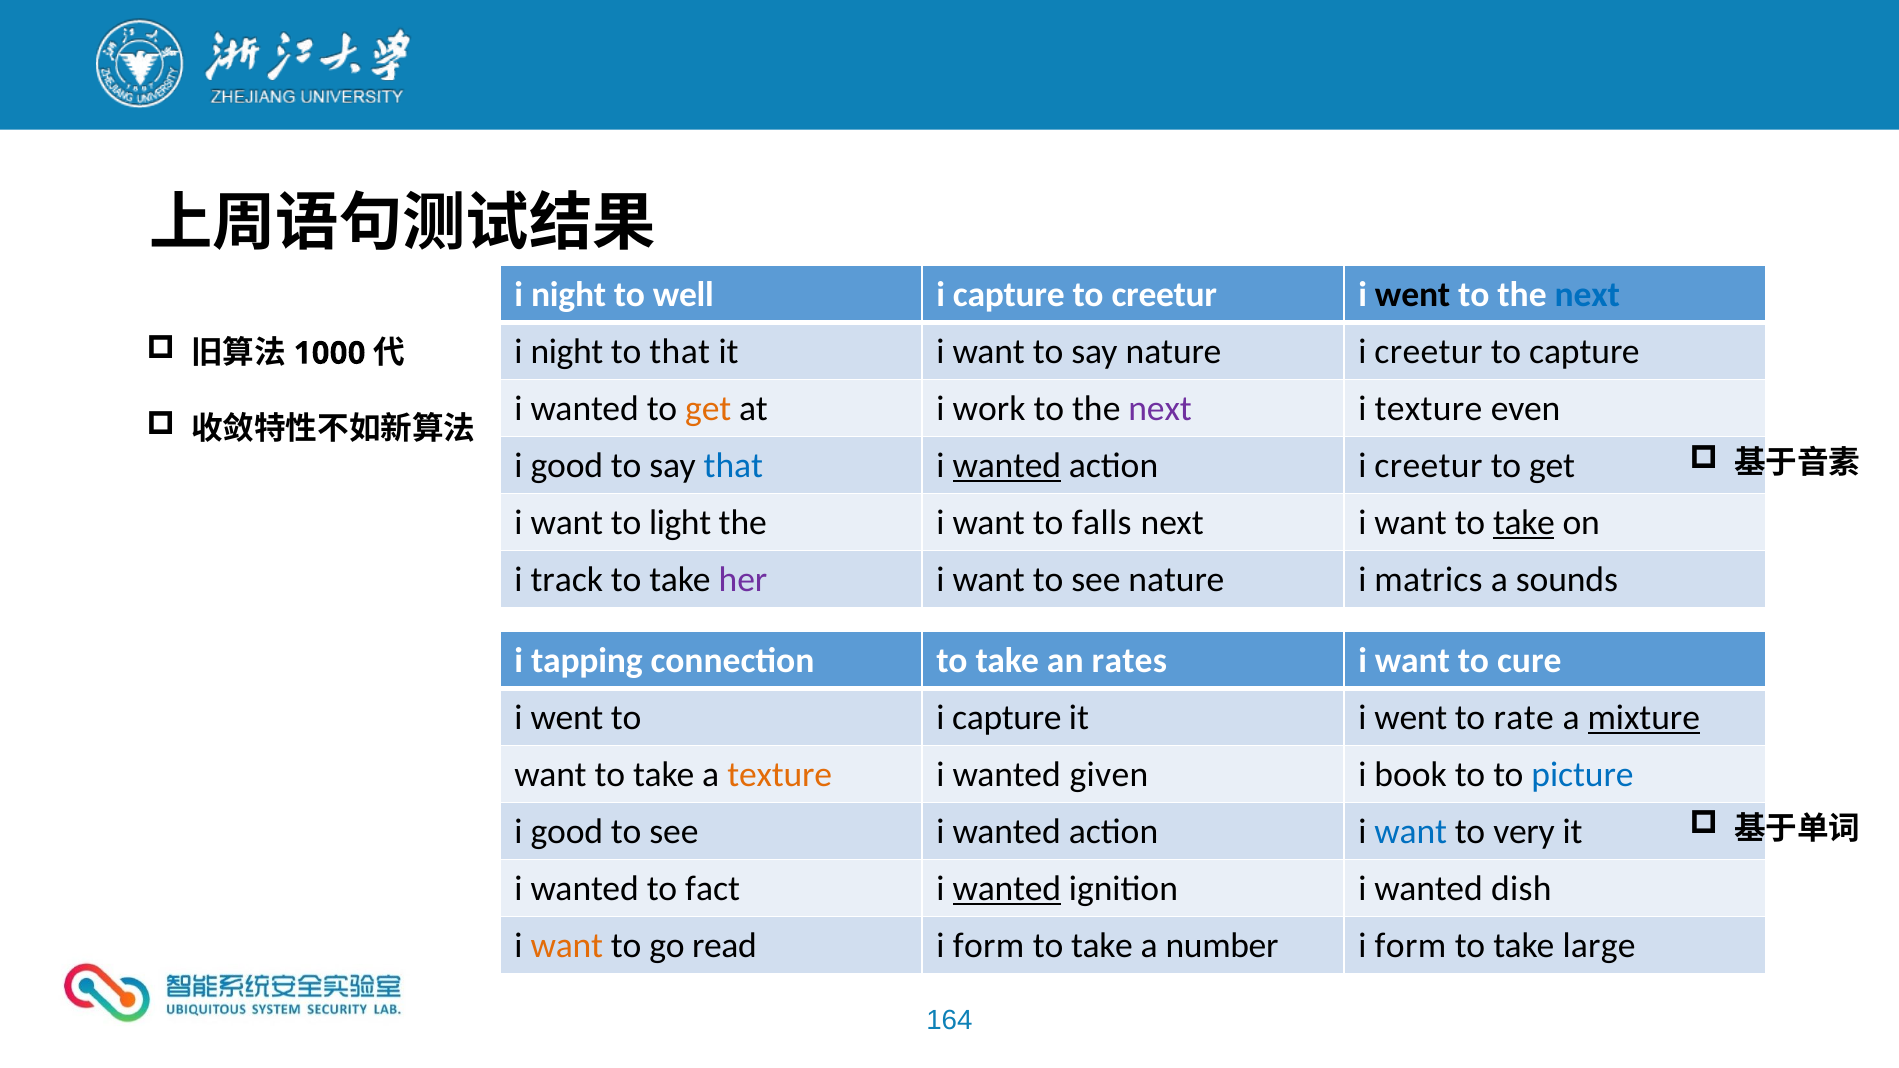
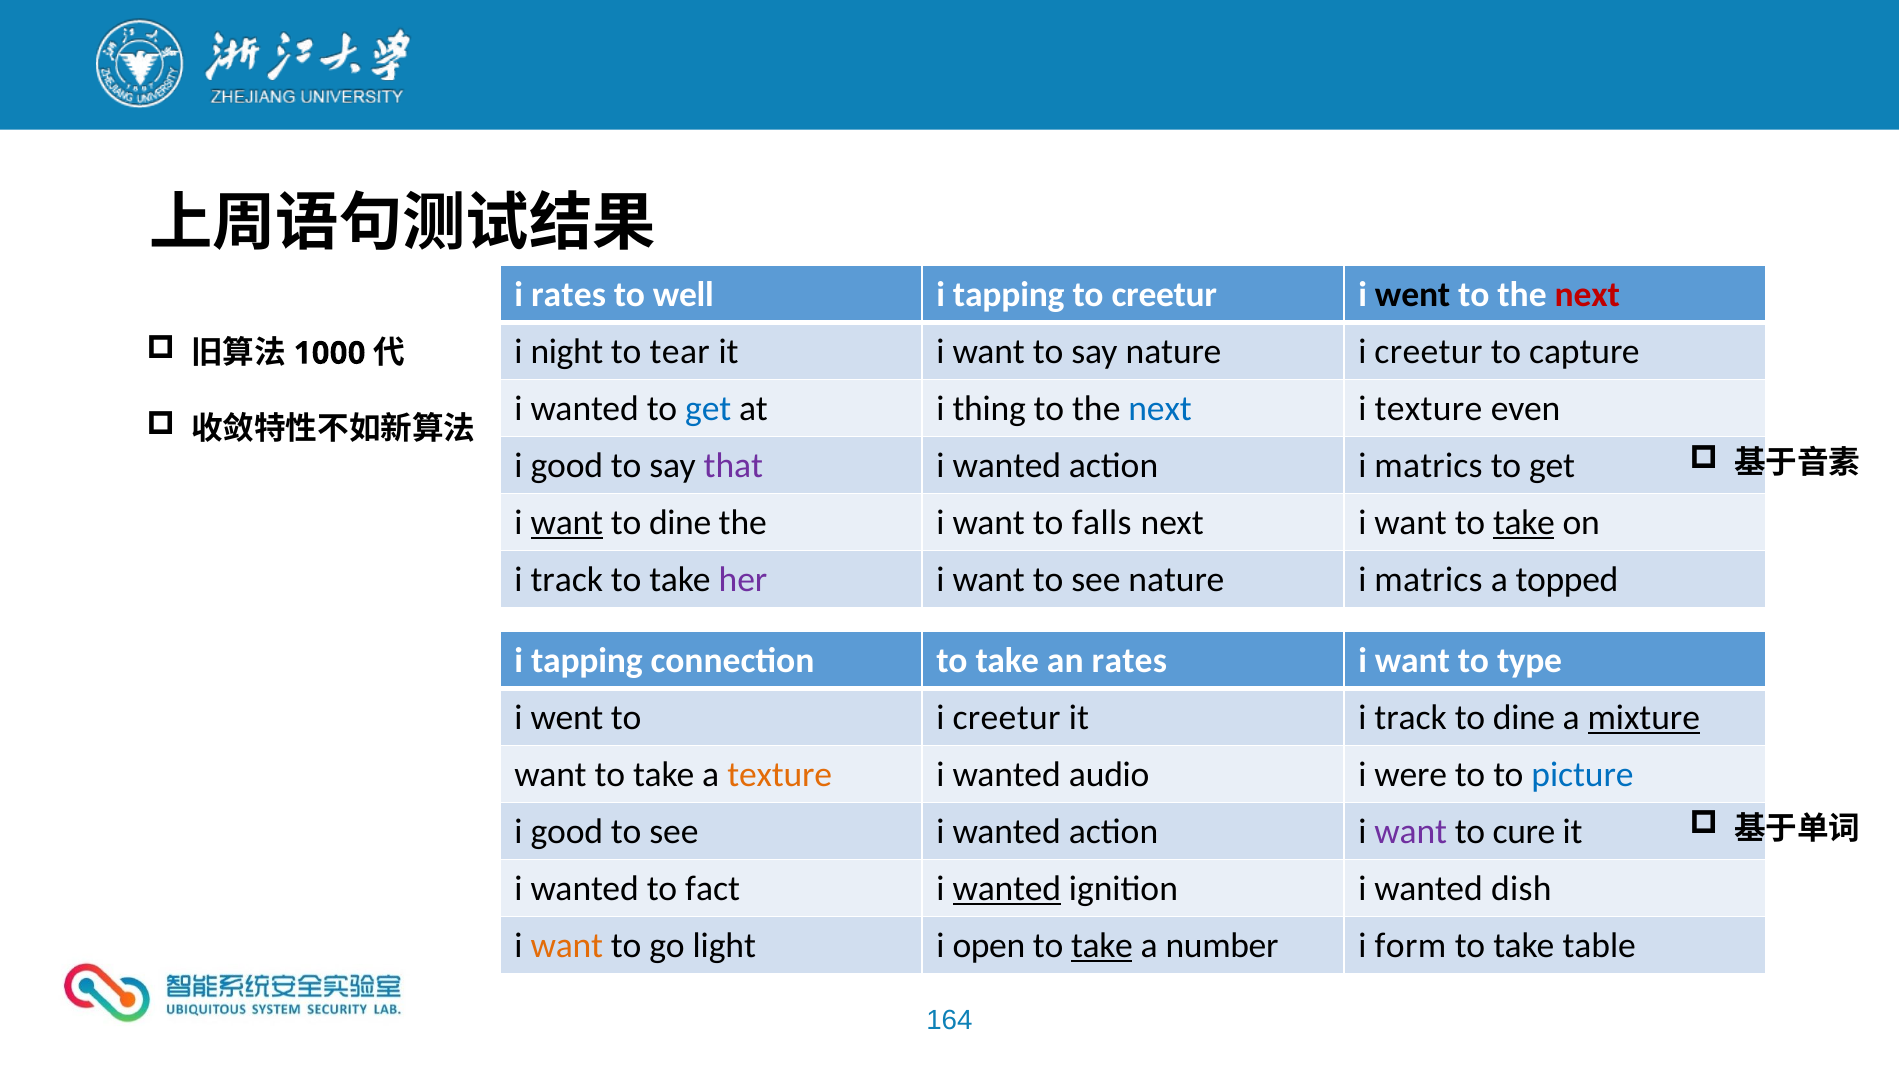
night at (569, 295): night -> rates
capture at (1009, 295): capture -> tapping
next at (1587, 295) colour: blue -> red
to that: that -> tear
get at (708, 409) colour: orange -> blue
work: work -> thing
next at (1160, 409) colour: purple -> blue
that at (733, 466) colour: blue -> purple
wanted at (1007, 466) underline: present -> none
action i creetur: creetur -> matrics
want at (567, 523) underline: none -> present
light at (680, 523): light -> dine
sounds: sounds -> topped
cure: cure -> type
to i capture: capture -> creetur
it i went: went -> track
rate at (1524, 718): rate -> dine
given: given -> audio
book: book -> were
want at (1411, 832) colour: blue -> purple
very: very -> cure
read: read -> light
form at (989, 946): form -> open
take at (1102, 946) underline: none -> present
large: large -> table
